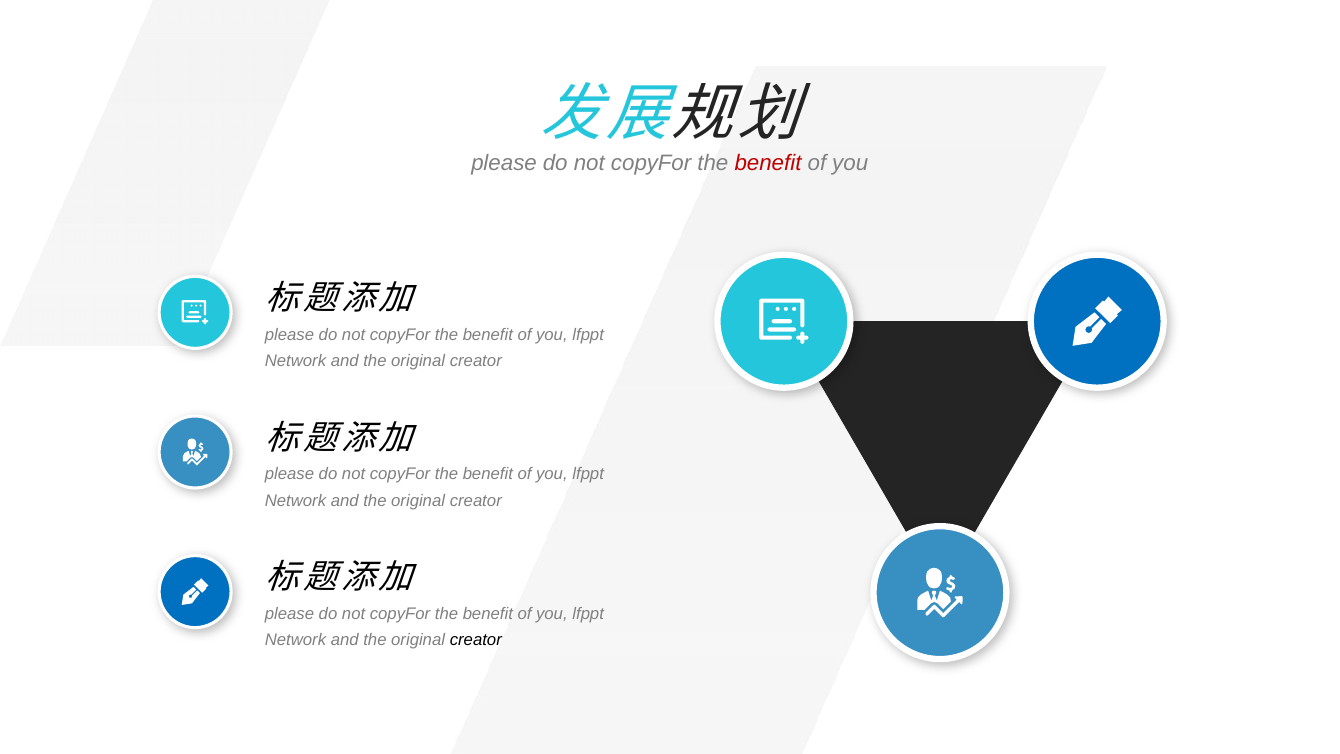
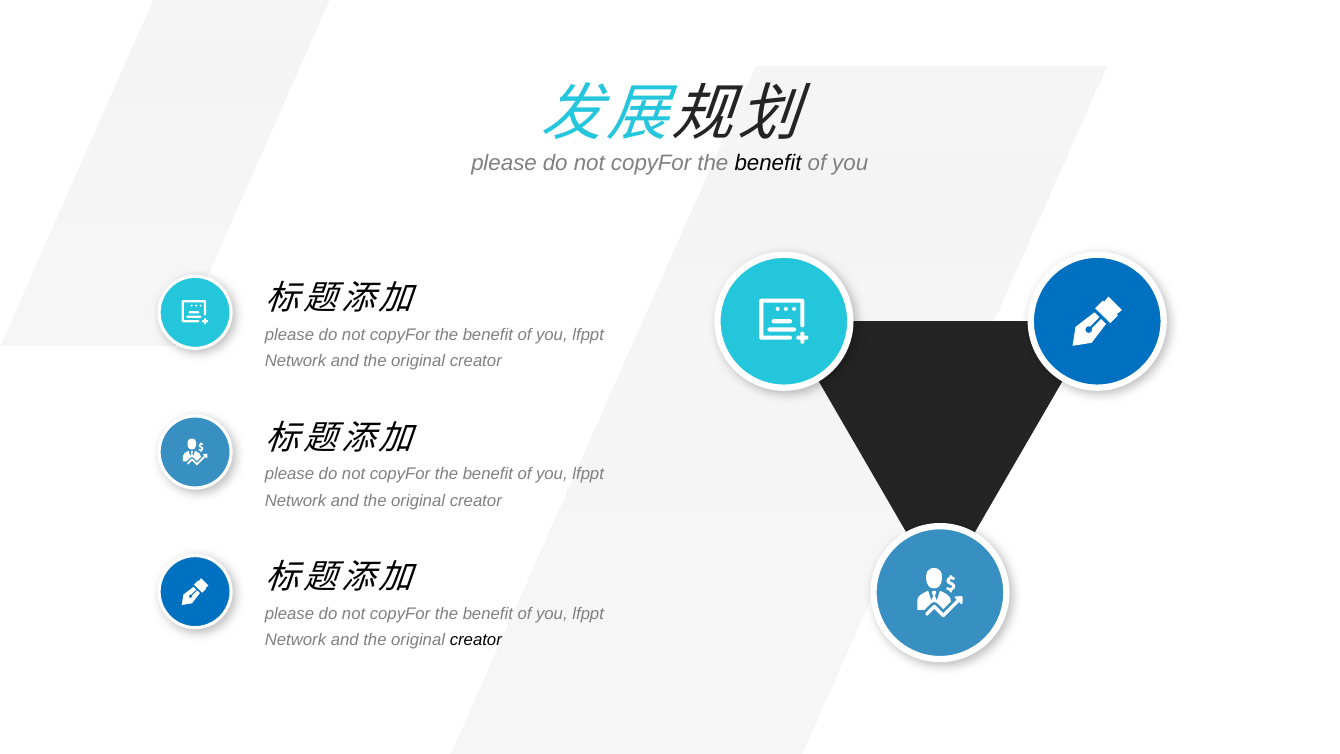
benefit at (768, 164) colour: red -> black
